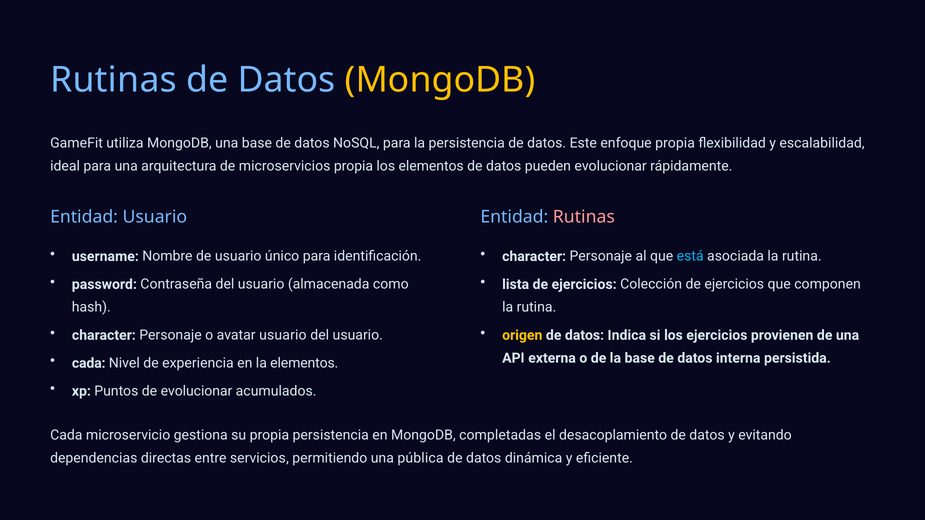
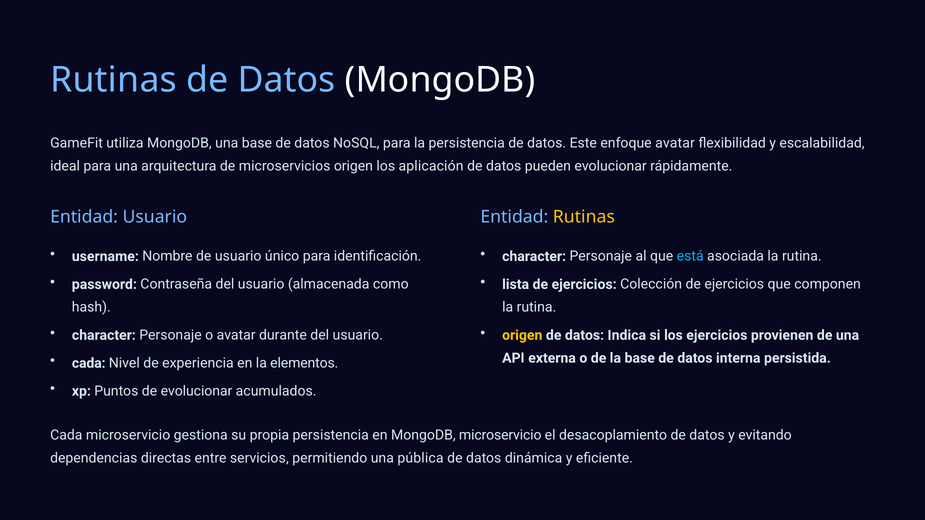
MongoDB at (440, 80) colour: yellow -> white
enfoque propia: propia -> avatar
microservicios propia: propia -> origen
los elementos: elementos -> aplicación
Rutinas at (584, 217) colour: pink -> yellow
avatar usuario: usuario -> durante
MongoDB completadas: completadas -> microservicio
